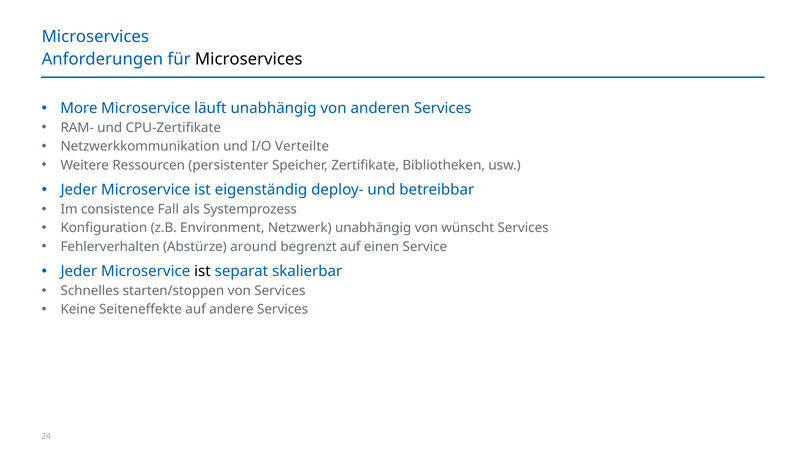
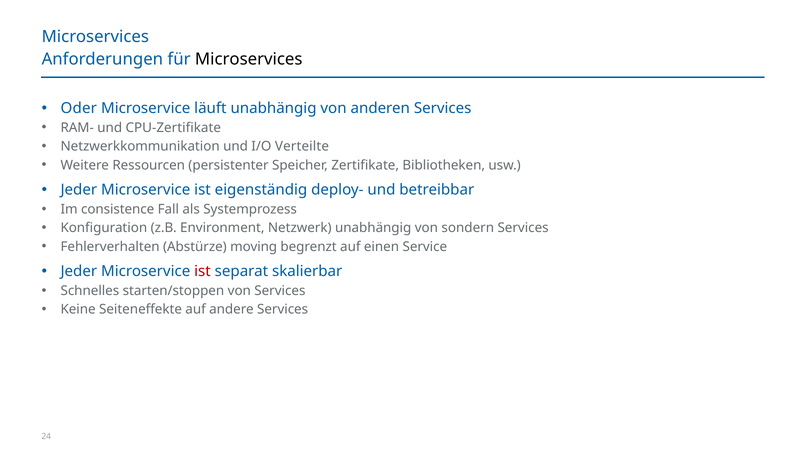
More: More -> Oder
wünscht: wünscht -> sondern
around: around -> moving
ist at (203, 272) colour: black -> red
